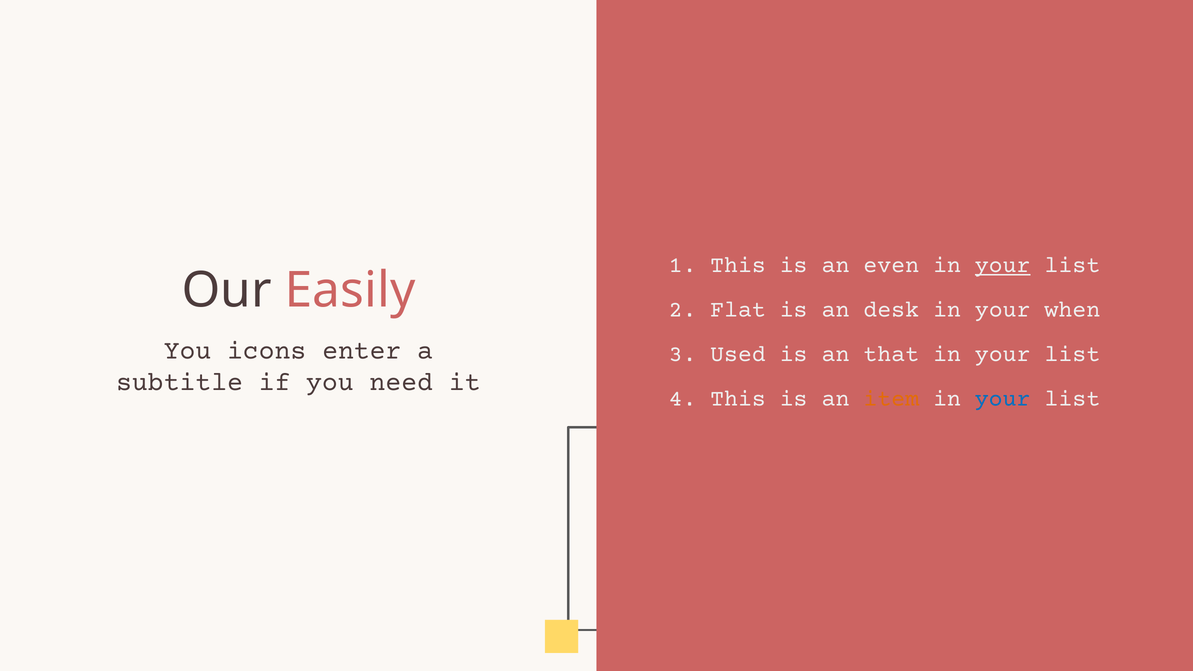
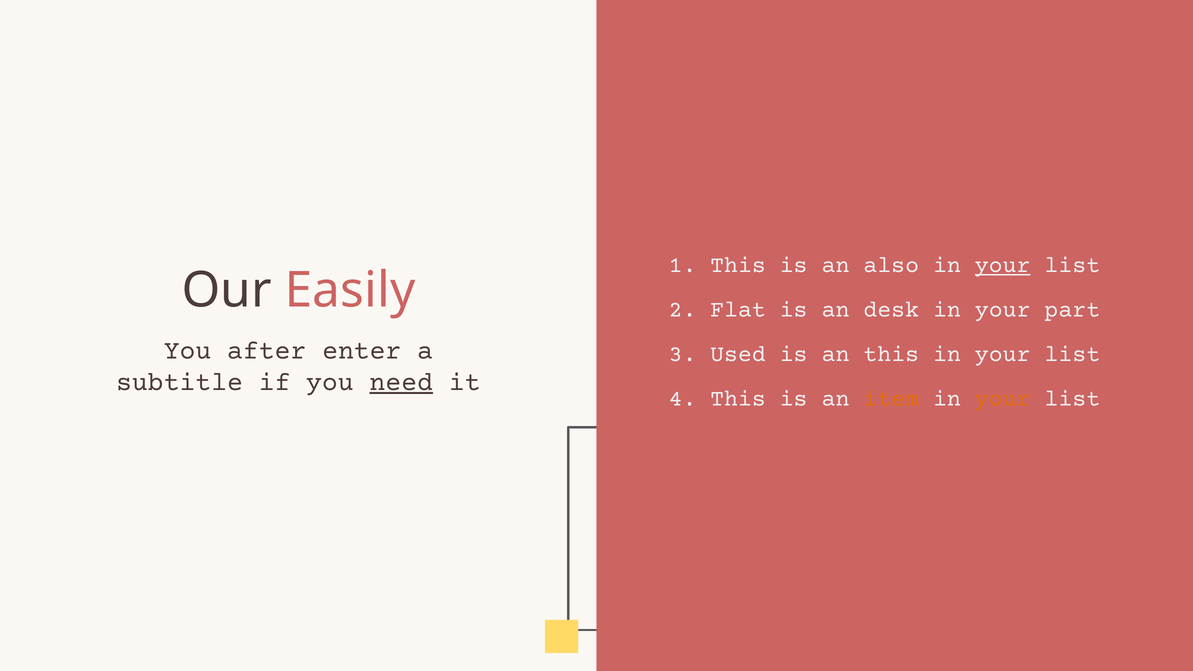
even: even -> also
when: when -> part
icons: icons -> after
an that: that -> this
need underline: none -> present
your at (1003, 398) colour: blue -> orange
